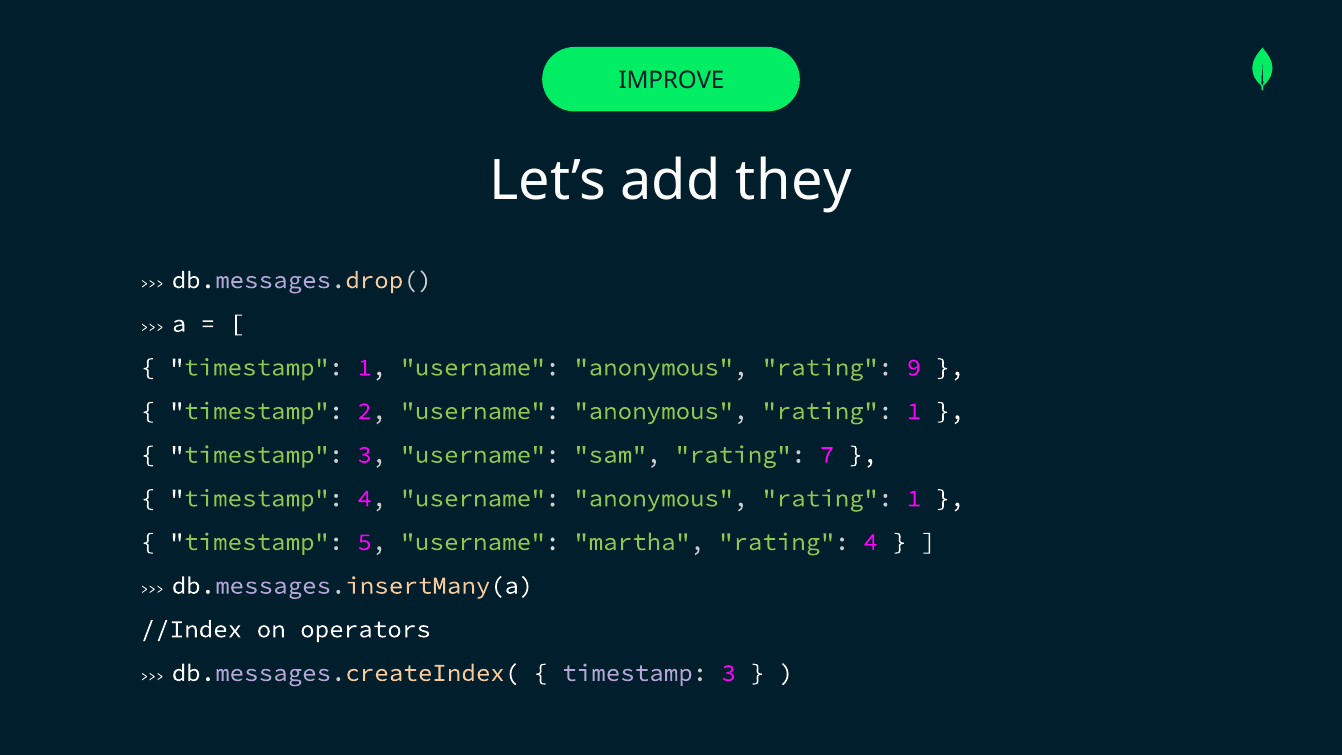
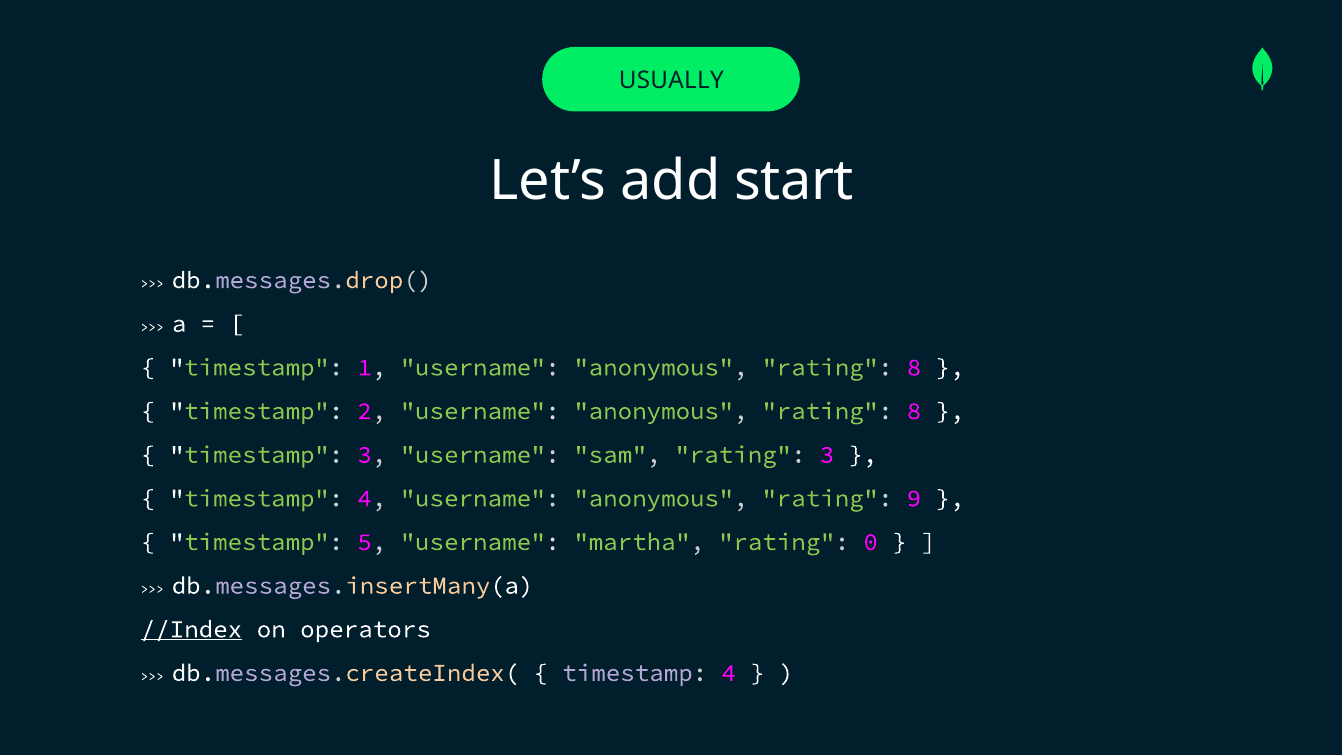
IMPROVE: IMPROVE -> USUALLY
they: they -> start
9 at (914, 367): 9 -> 8
1 at (914, 411): 1 -> 8
rating 7: 7 -> 3
1 at (914, 498): 1 -> 9
rating 4: 4 -> 0
//Index underline: none -> present
3 at (729, 673): 3 -> 4
